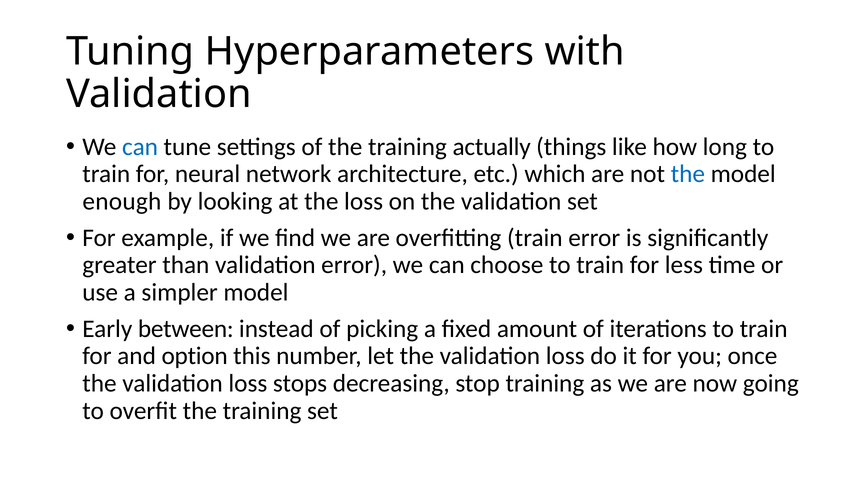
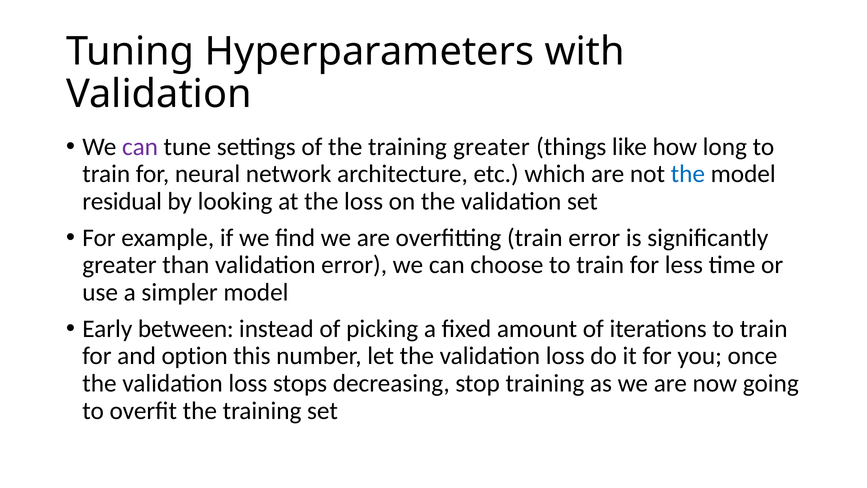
can at (140, 147) colour: blue -> purple
training actually: actually -> greater
enough: enough -> residual
